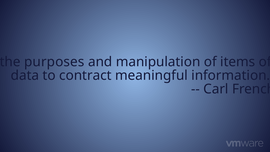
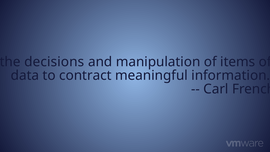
purposes: purposes -> decisions
